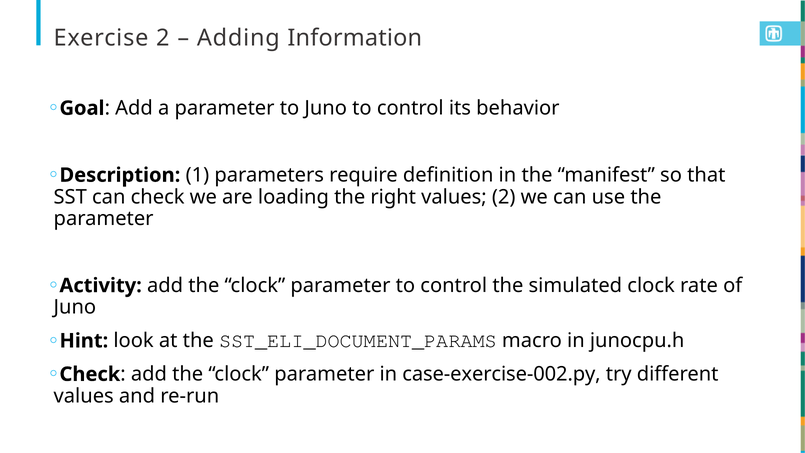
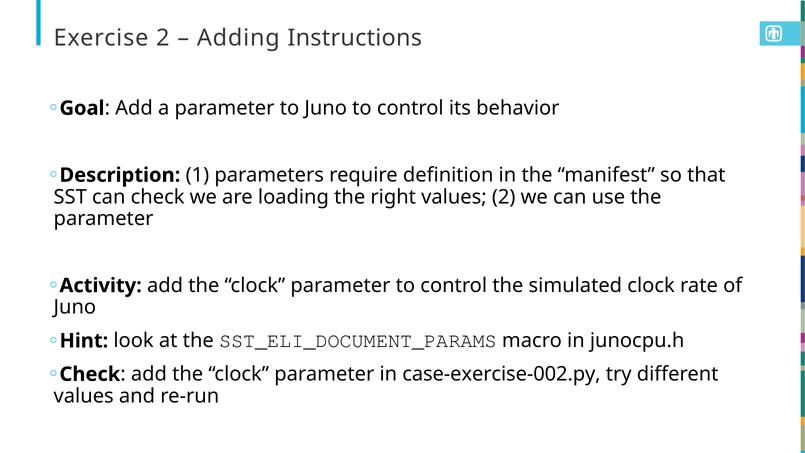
Information: Information -> Instructions
